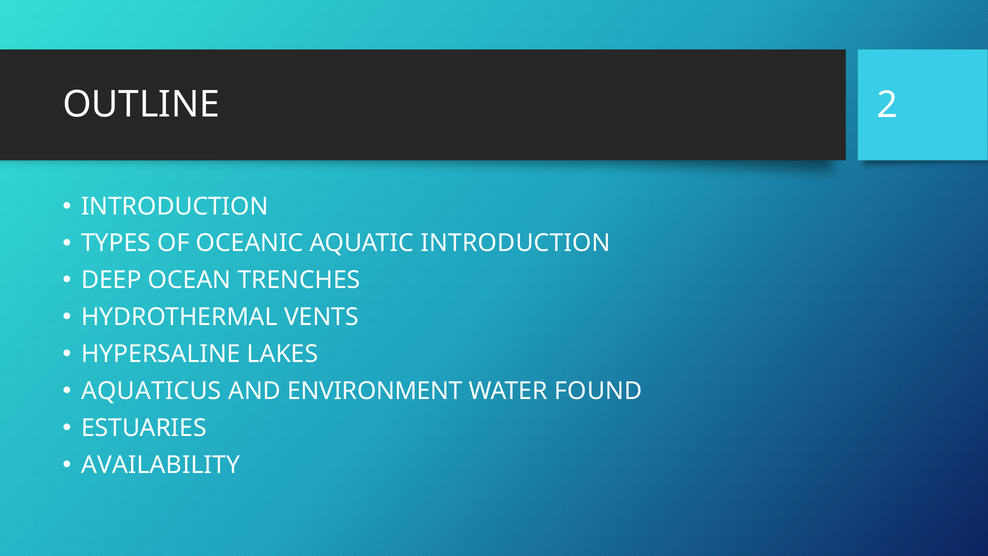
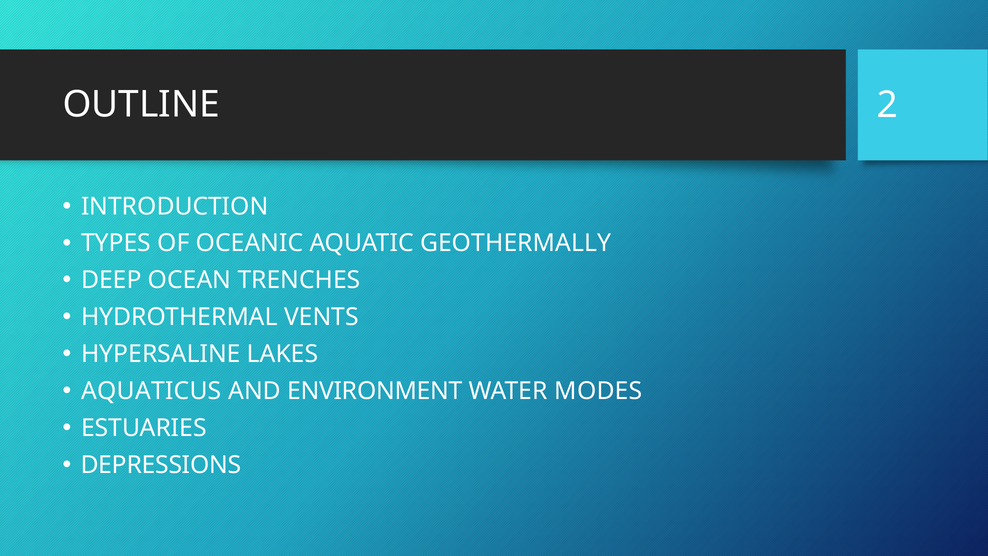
AQUATIC INTRODUCTION: INTRODUCTION -> GEOTHERMALLY
FOUND: FOUND -> MODES
AVAILABILITY: AVAILABILITY -> DEPRESSIONS
